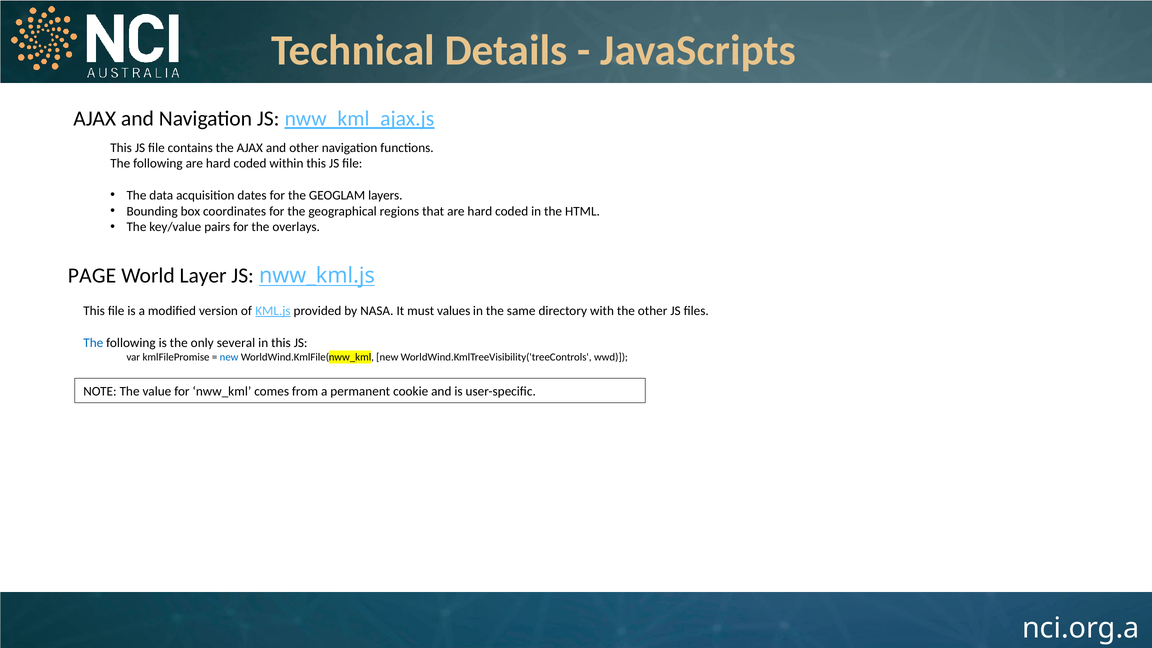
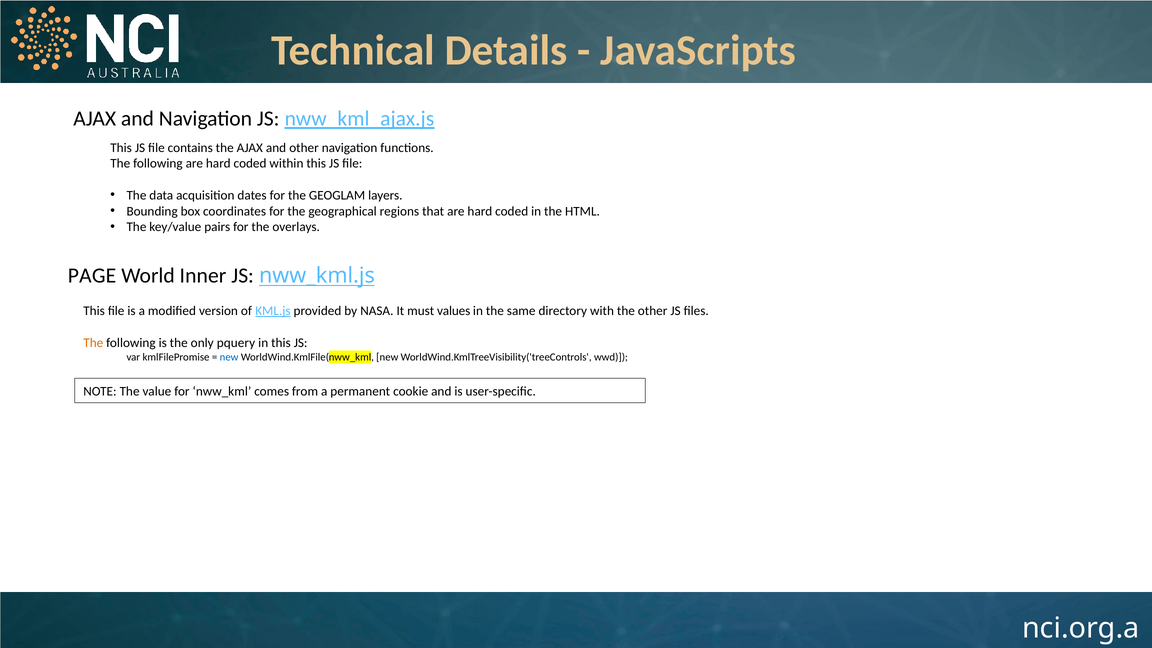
Layer: Layer -> Inner
The at (93, 343) colour: blue -> orange
several: several -> pquery
